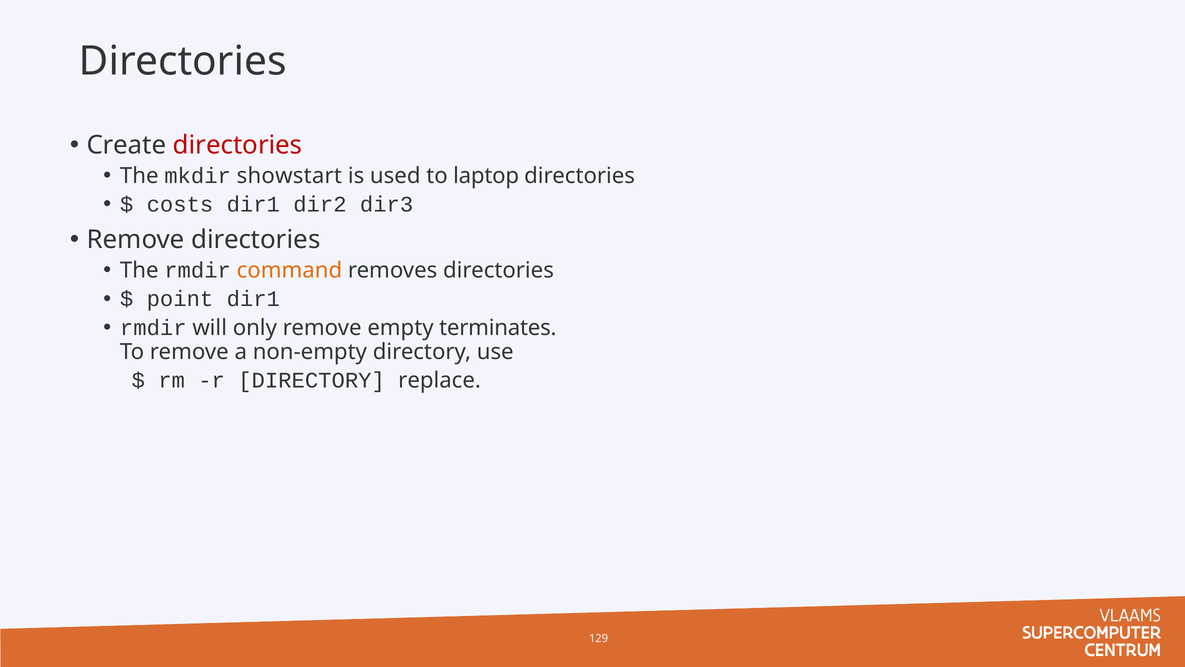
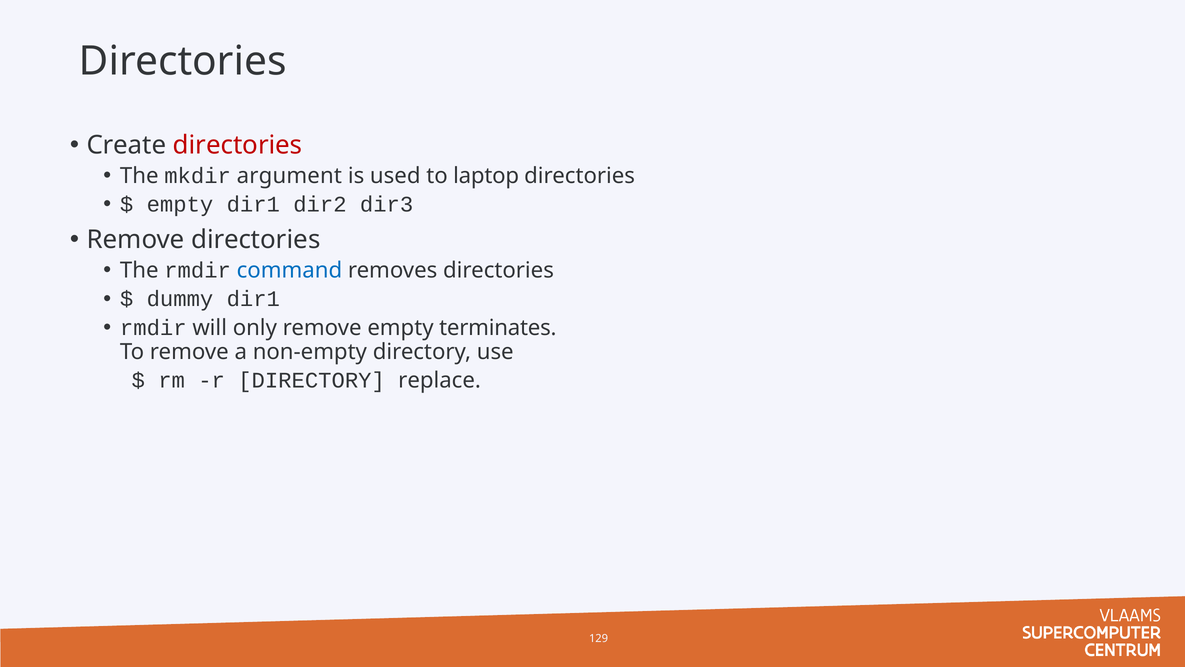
showstart: showstart -> argument
costs at (180, 204): costs -> empty
command colour: orange -> blue
point: point -> dummy
